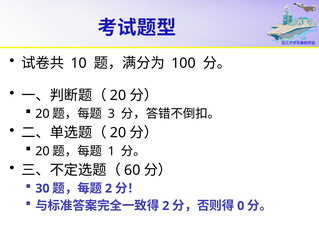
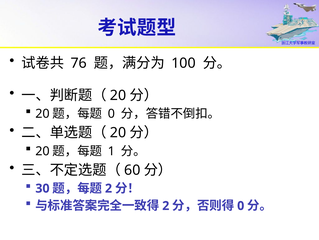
10: 10 -> 76
3 at (111, 113): 3 -> 0
